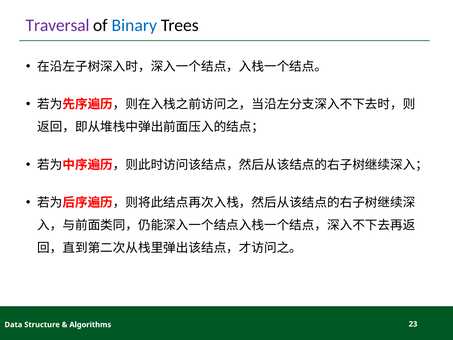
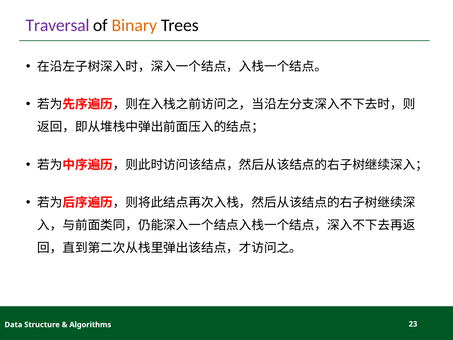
Binary colour: blue -> orange
